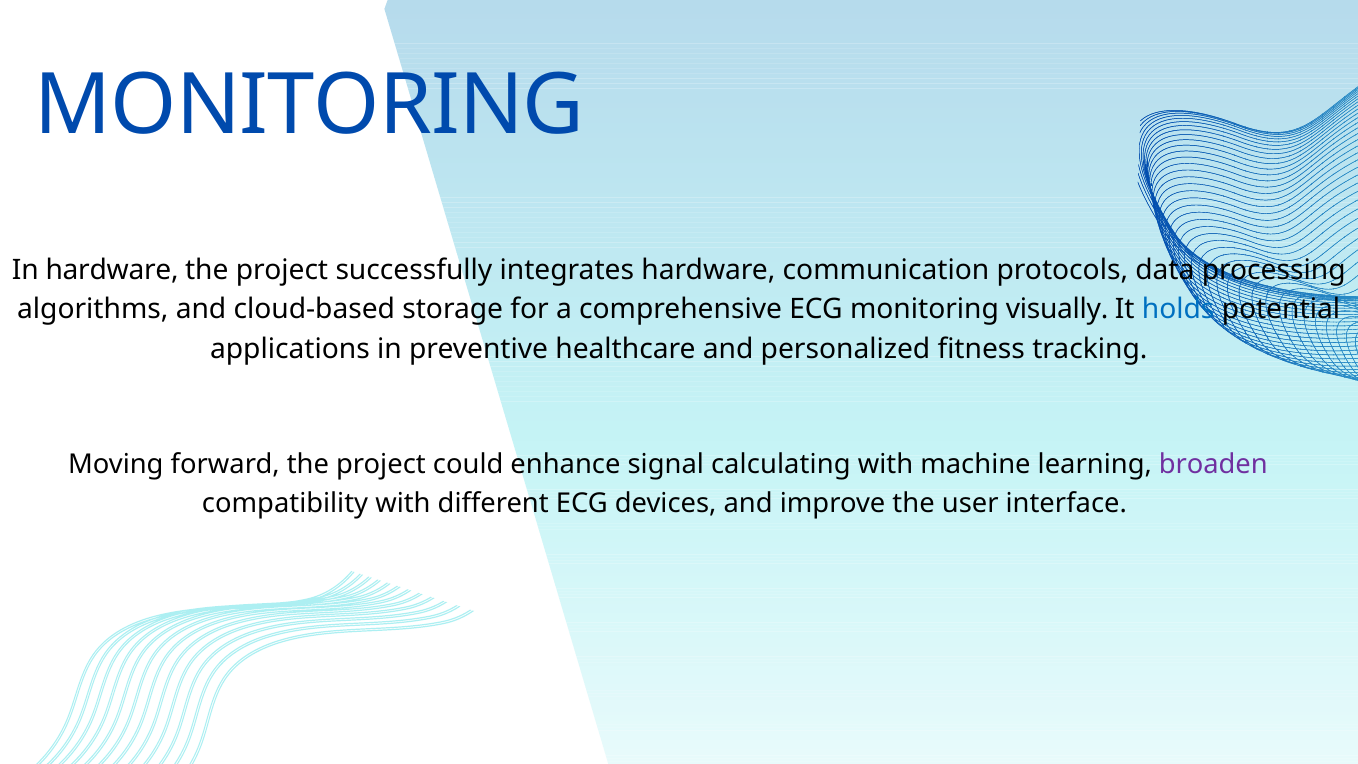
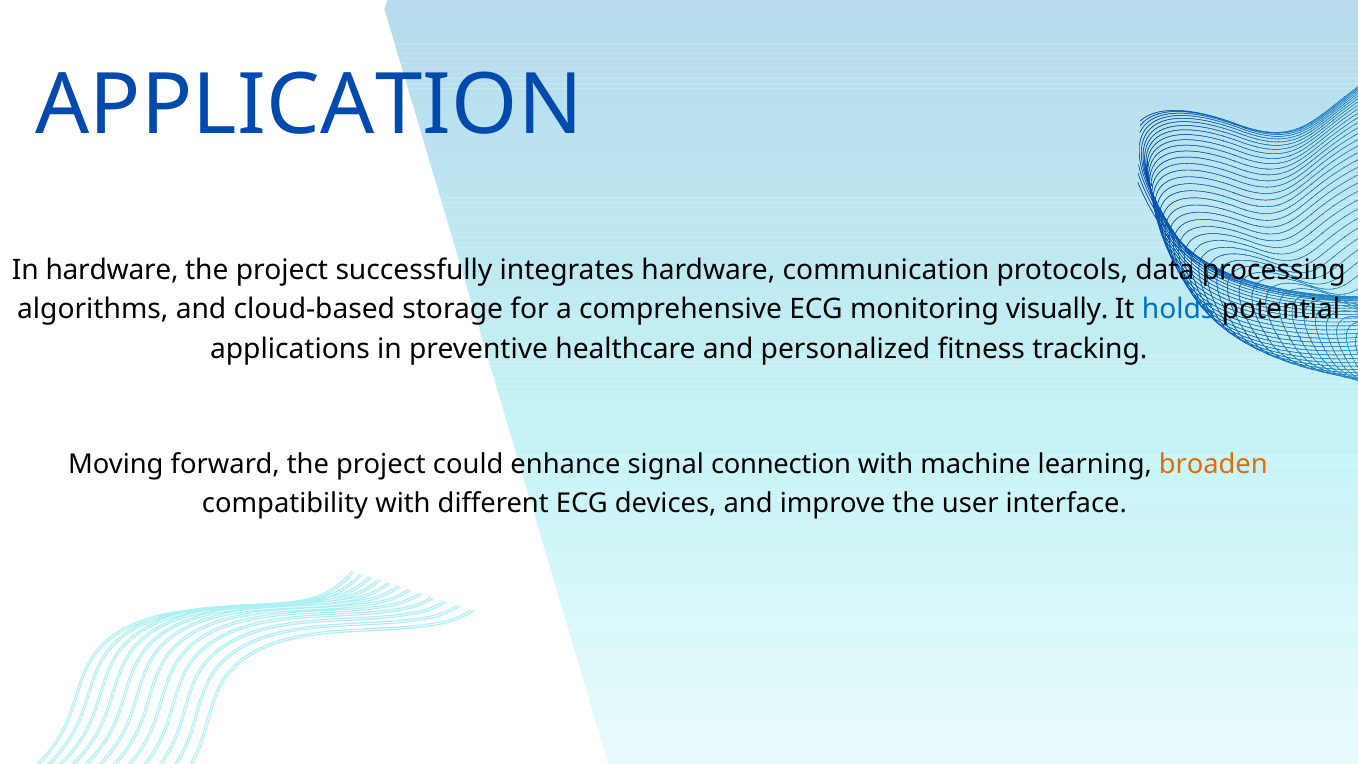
MONITORING at (310, 105): MONITORING -> APPLICATION
calculating: calculating -> connection
broaden colour: purple -> orange
